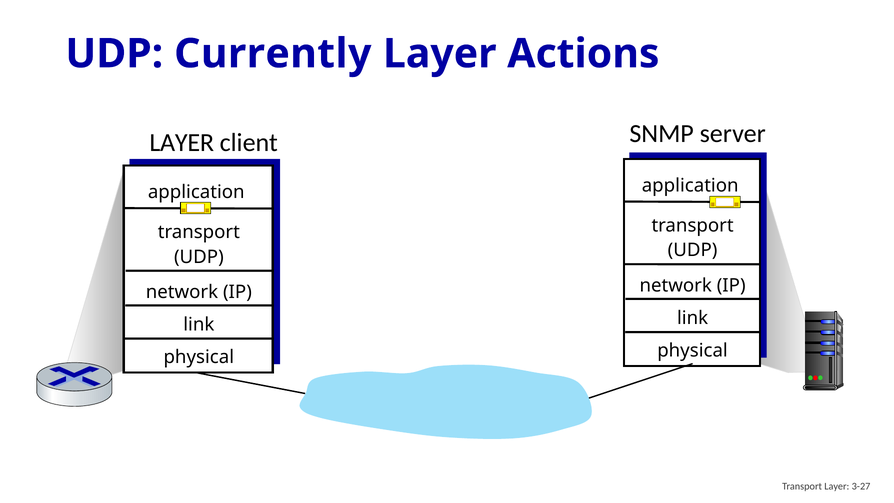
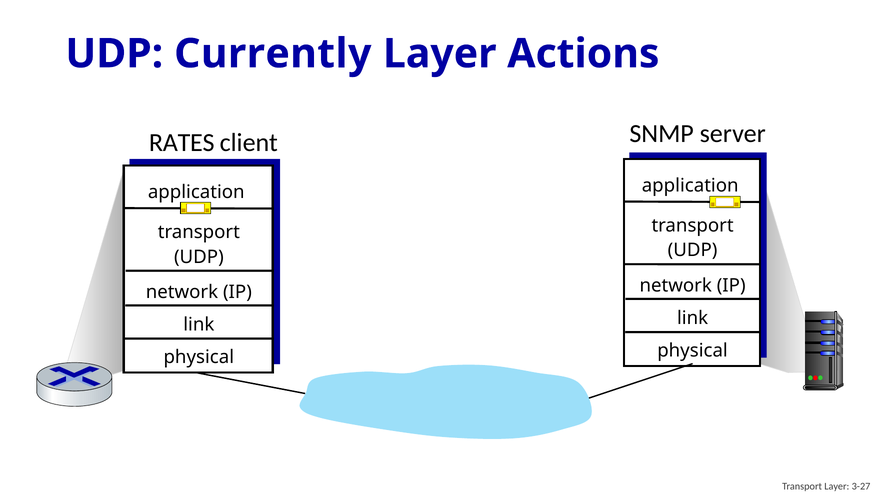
LAYER at (182, 143): LAYER -> RATES
